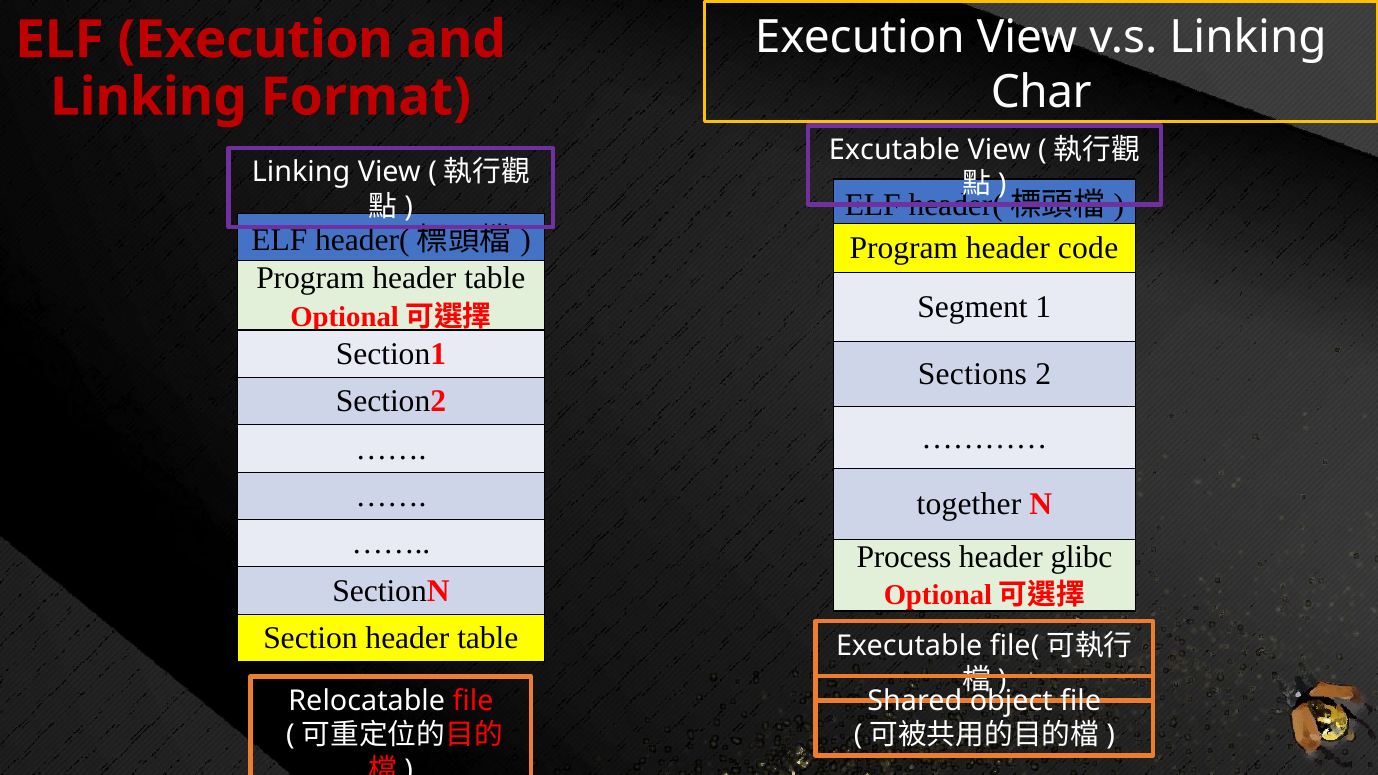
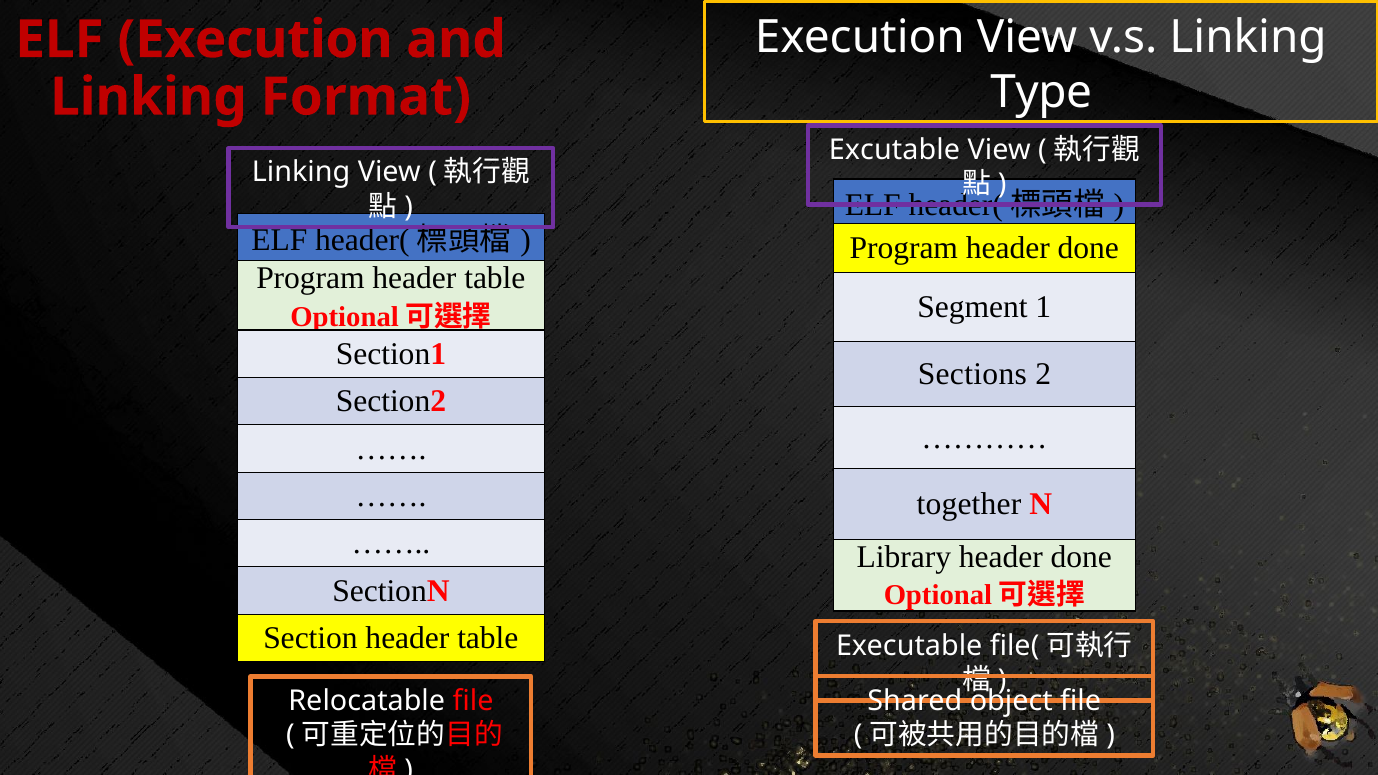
Char: Char -> Type
Program header code: code -> done
Process: Process -> Library
glibc at (1081, 557): glibc -> done
